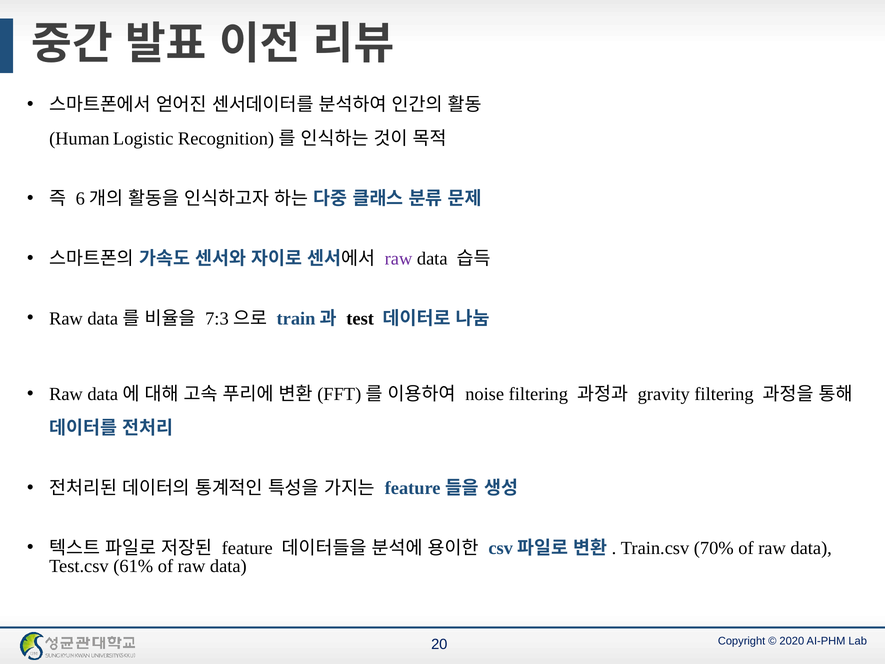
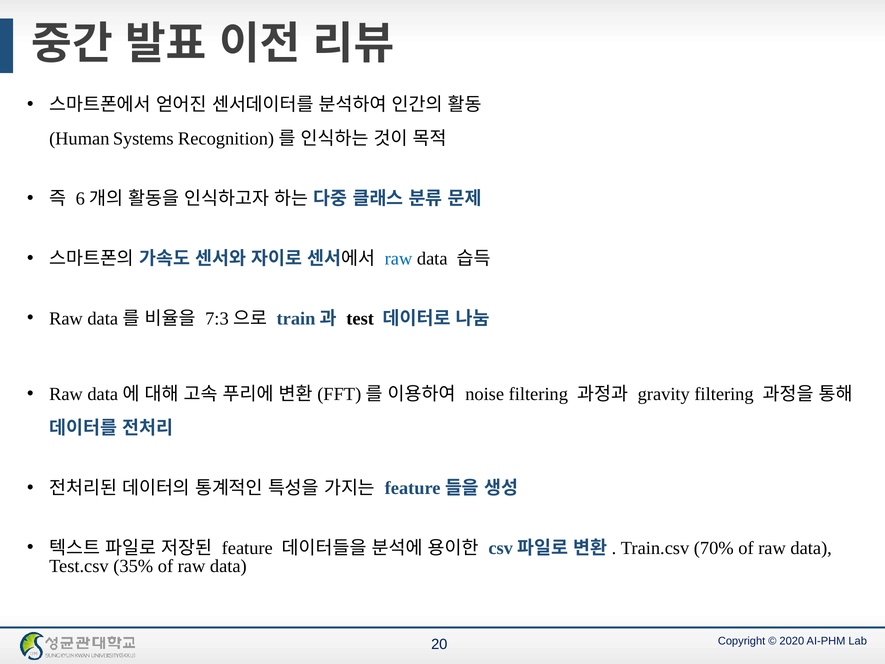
Logistic: Logistic -> Systems
raw at (399, 259) colour: purple -> blue
61%: 61% -> 35%
